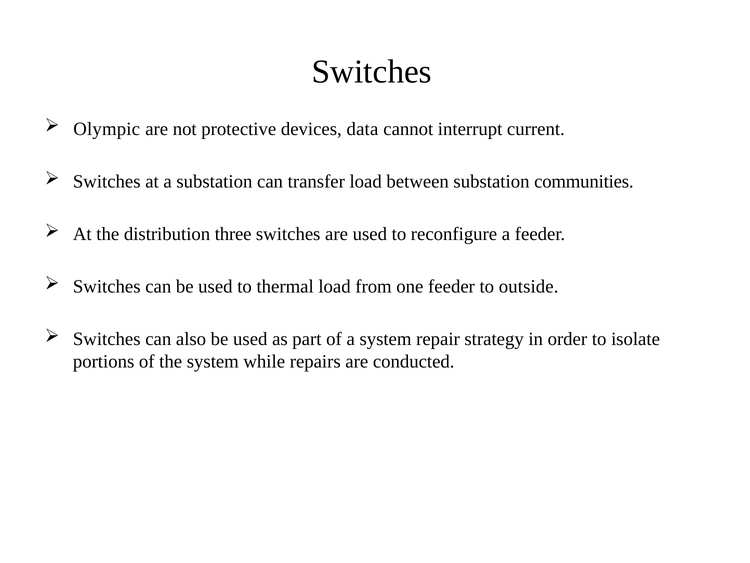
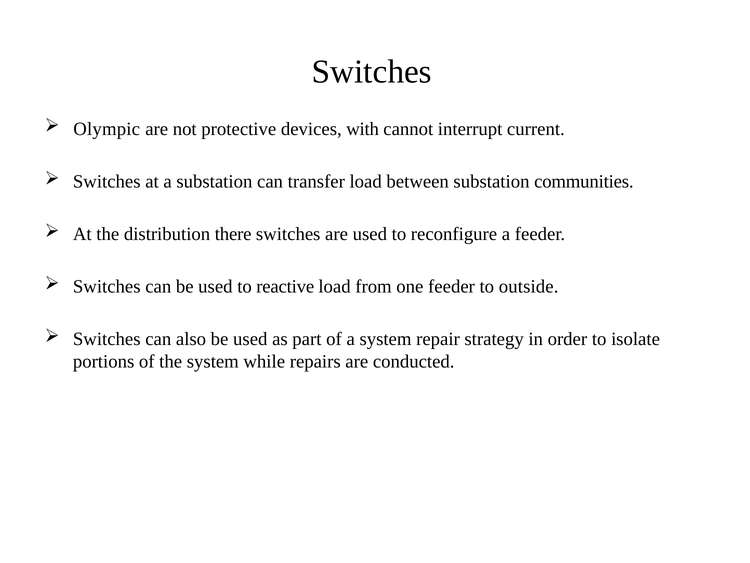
data: data -> with
three: three -> there
thermal: thermal -> reactive
